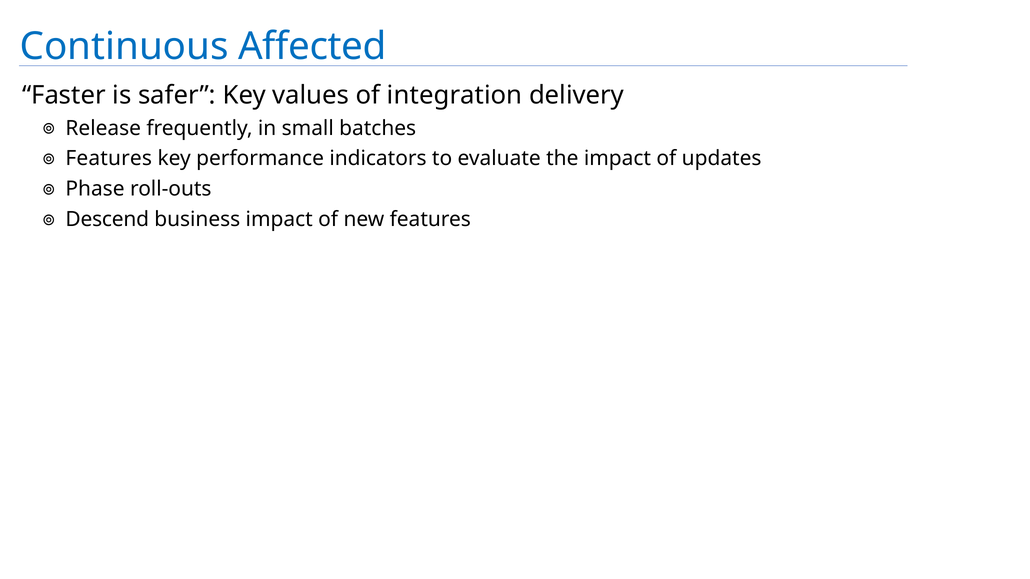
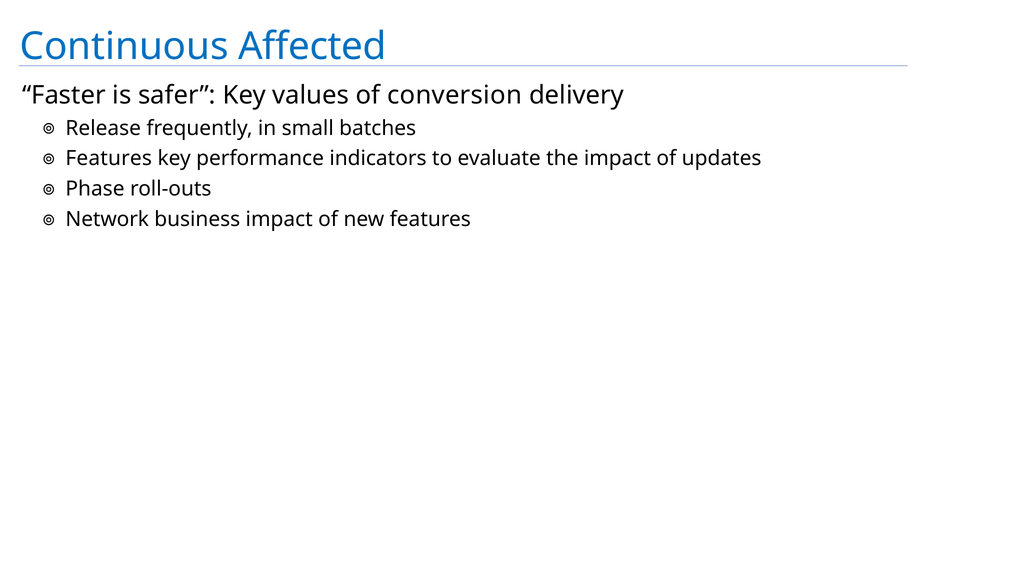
integration: integration -> conversion
Descend: Descend -> Network
